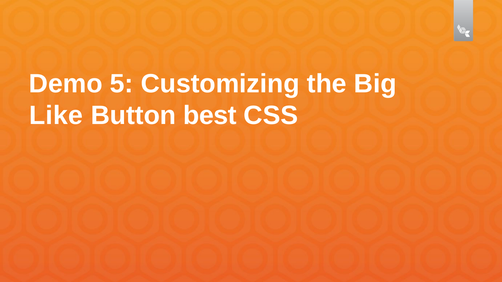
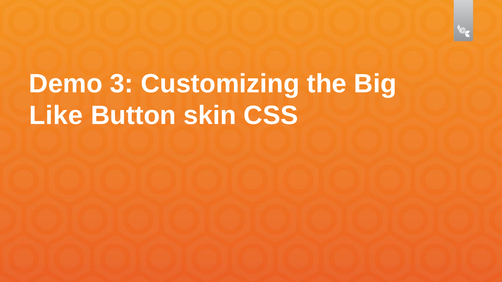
5: 5 -> 3
best: best -> skin
